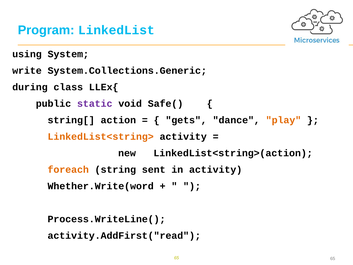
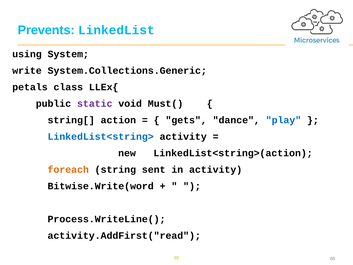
Program: Program -> Prevents
during: during -> petals
Safe(: Safe( -> Must(
play colour: orange -> blue
LinkedList<string> colour: orange -> blue
Whether.Write(word: Whether.Write(word -> Bitwise.Write(word
